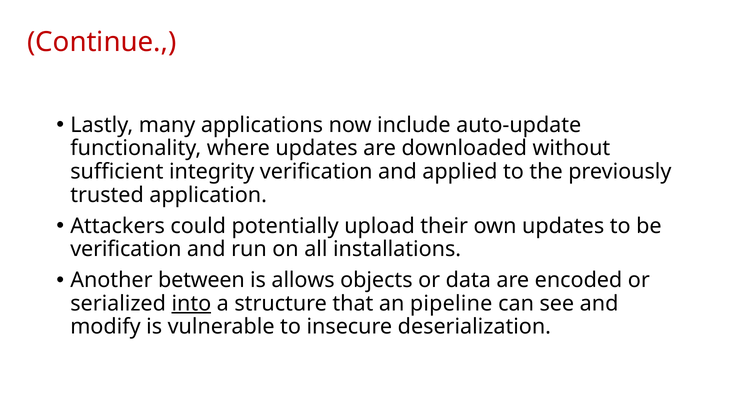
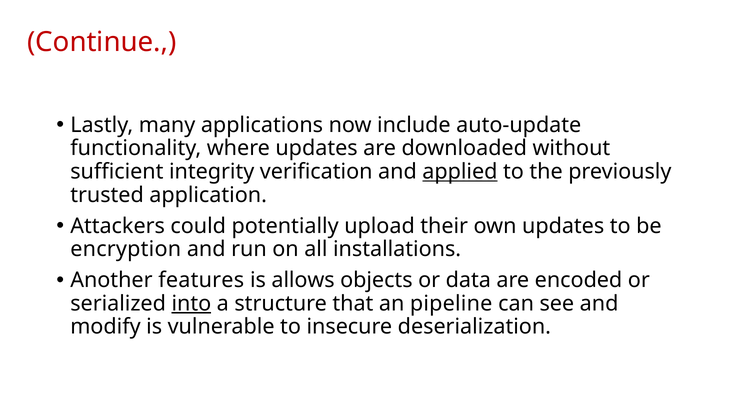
applied underline: none -> present
verification at (126, 249): verification -> encryption
between: between -> features
